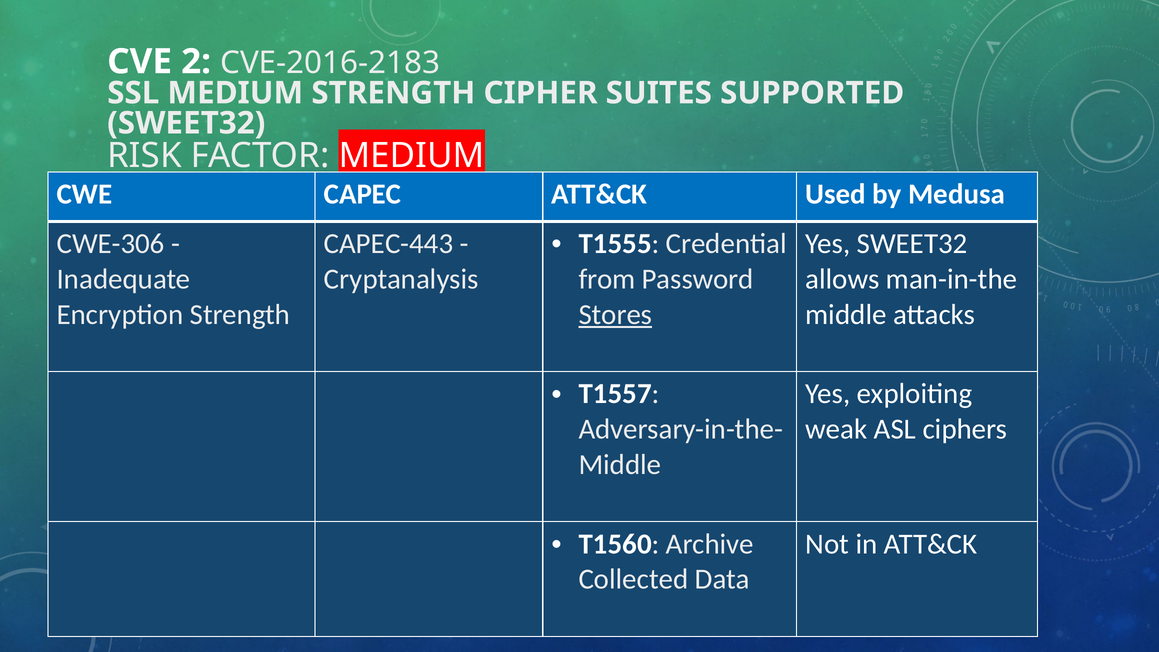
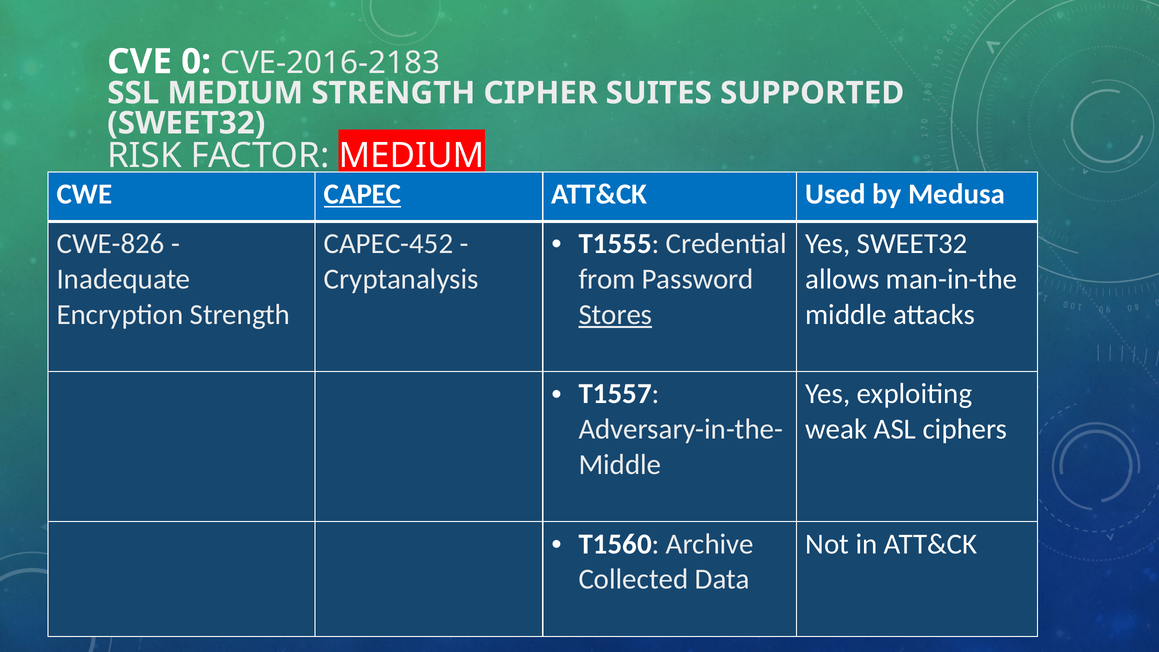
2: 2 -> 0
CAPEC underline: none -> present
CWE-306: CWE-306 -> CWE-826
CAPEC-443: CAPEC-443 -> CAPEC-452
